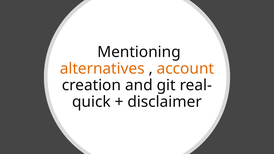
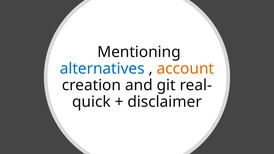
alternatives colour: orange -> blue
